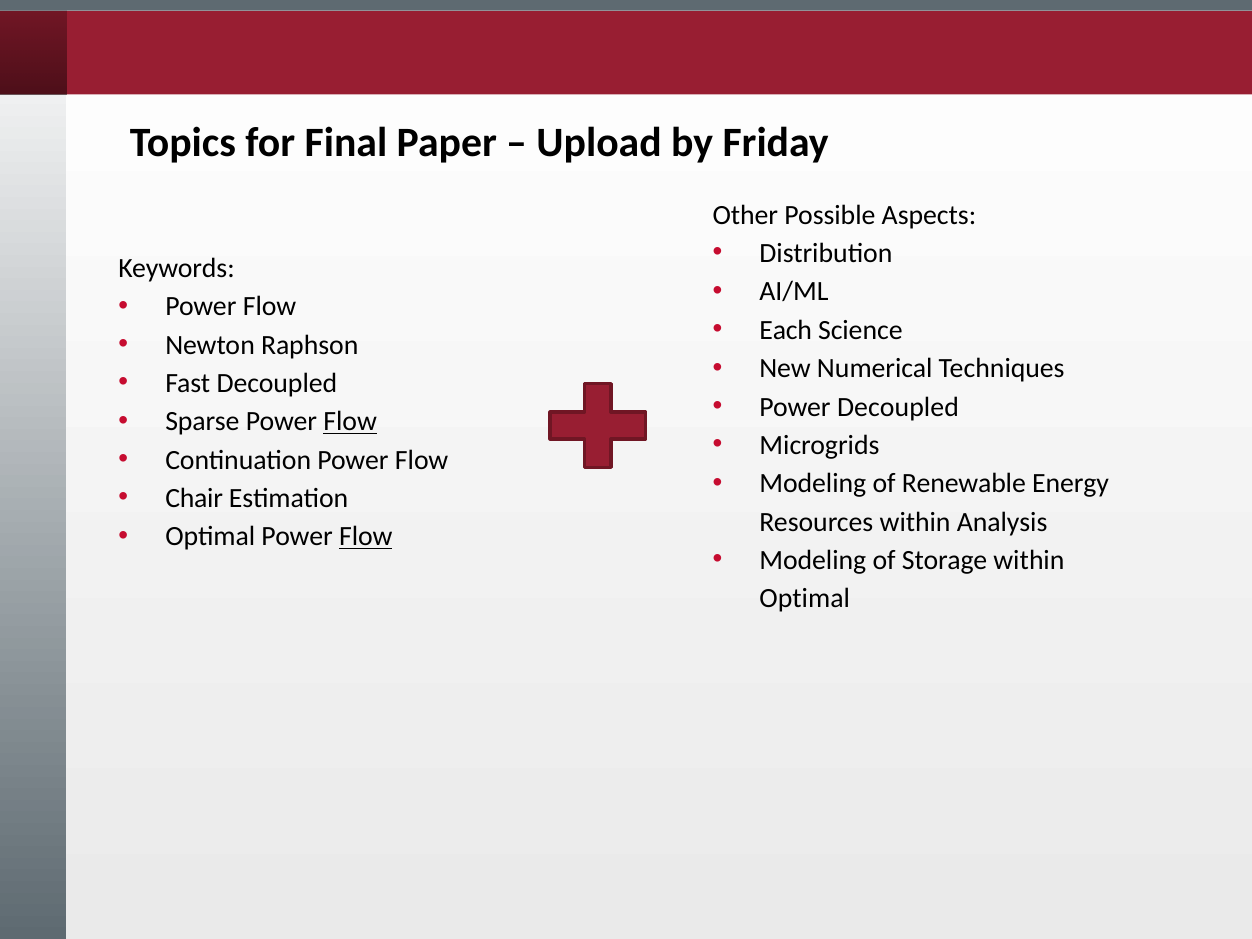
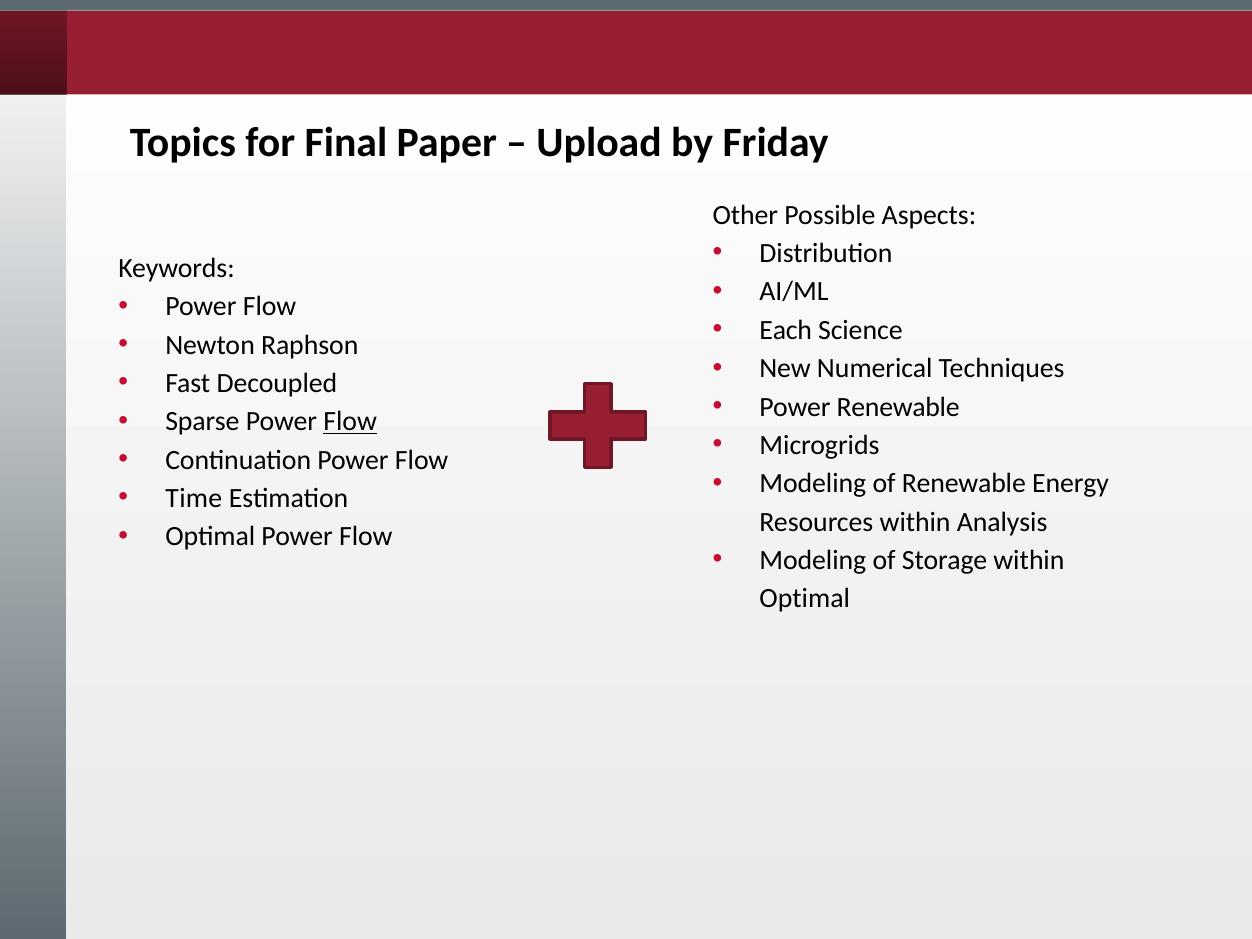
Power Decoupled: Decoupled -> Renewable
Chair: Chair -> Time
Flow at (366, 537) underline: present -> none
